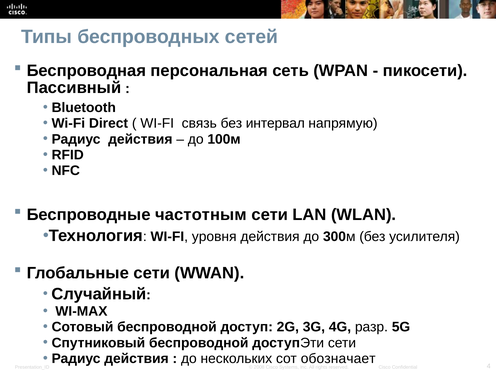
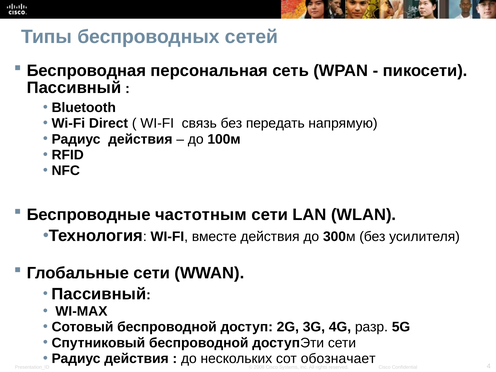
интервал: интервал -> передать
уровня: уровня -> вместе
Случайный at (99, 294): Случайный -> Пассивный
